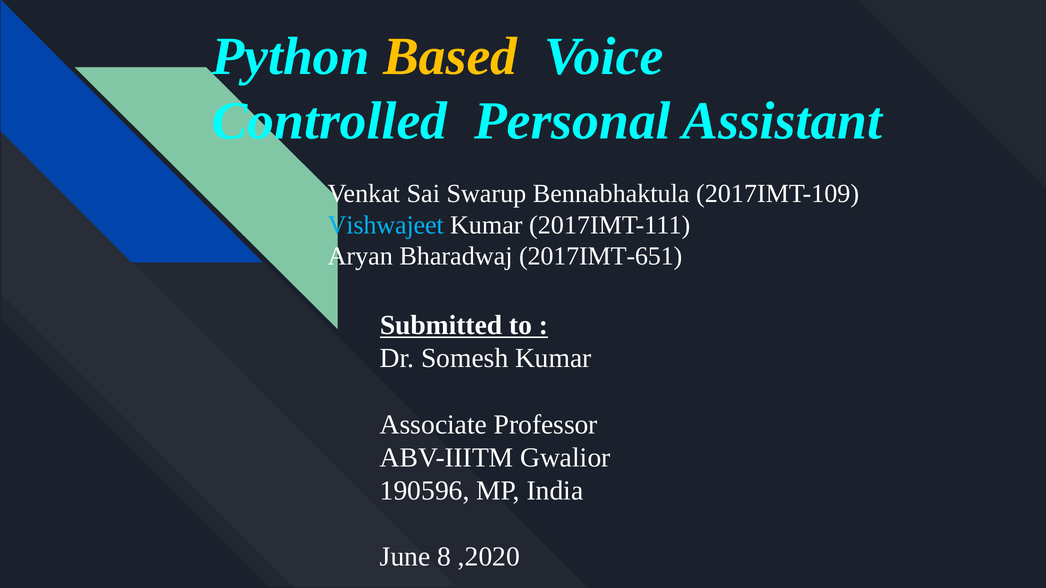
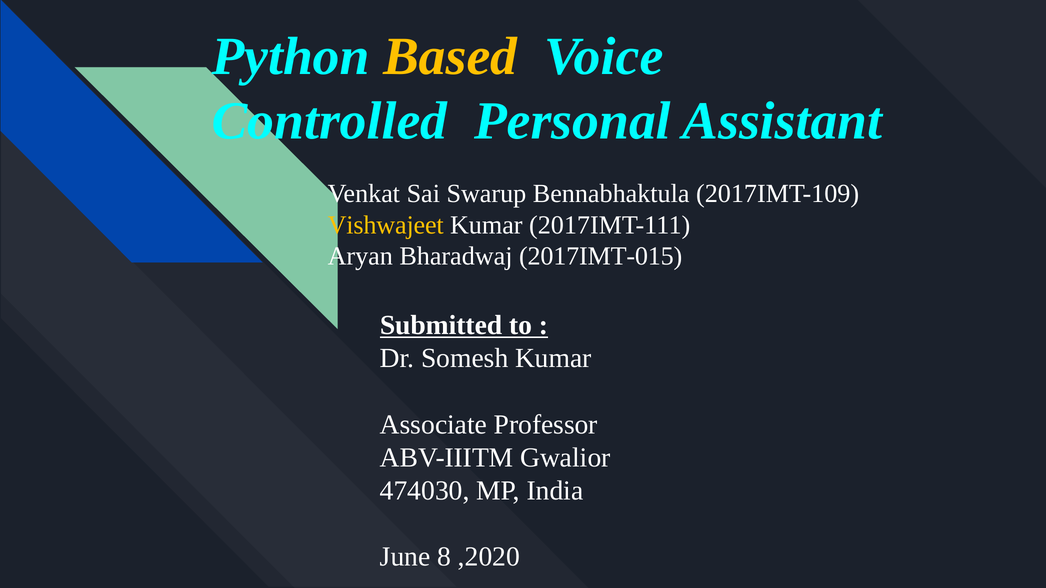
Vishwajeet colour: light blue -> yellow
2017IMT-651: 2017IMT-651 -> 2017IMT-015
190596: 190596 -> 474030
